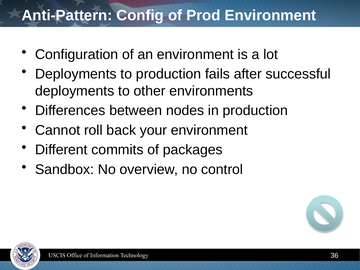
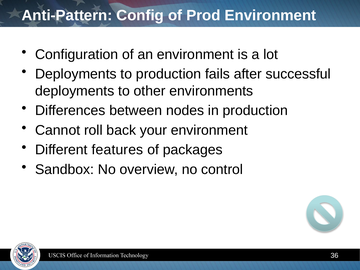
commits: commits -> features
